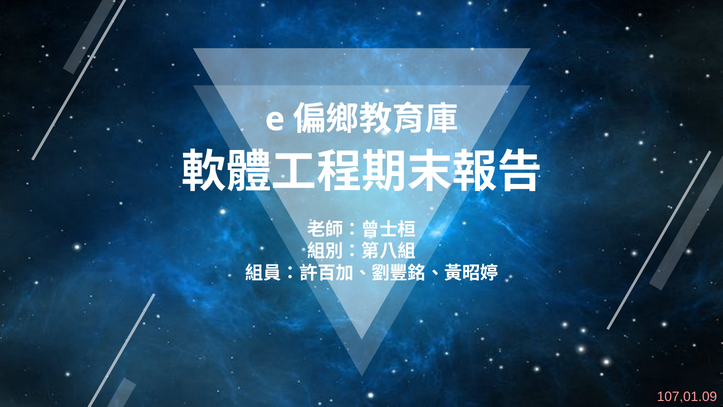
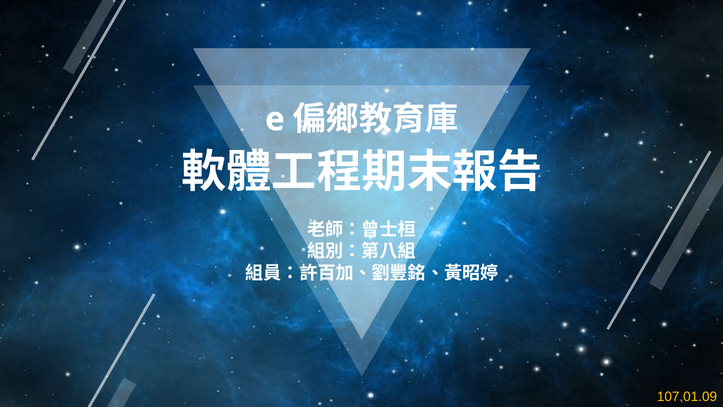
107.01.09 colour: pink -> yellow
